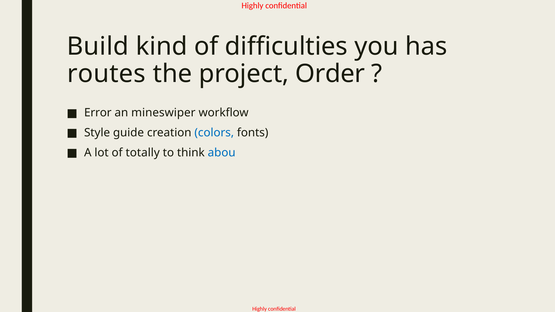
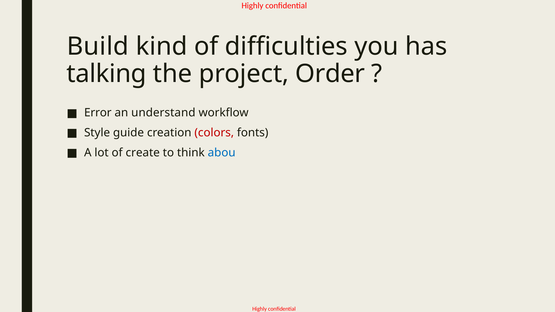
routes: routes -> talking
mineswiper: mineswiper -> understand
colors colour: blue -> red
totally: totally -> create
